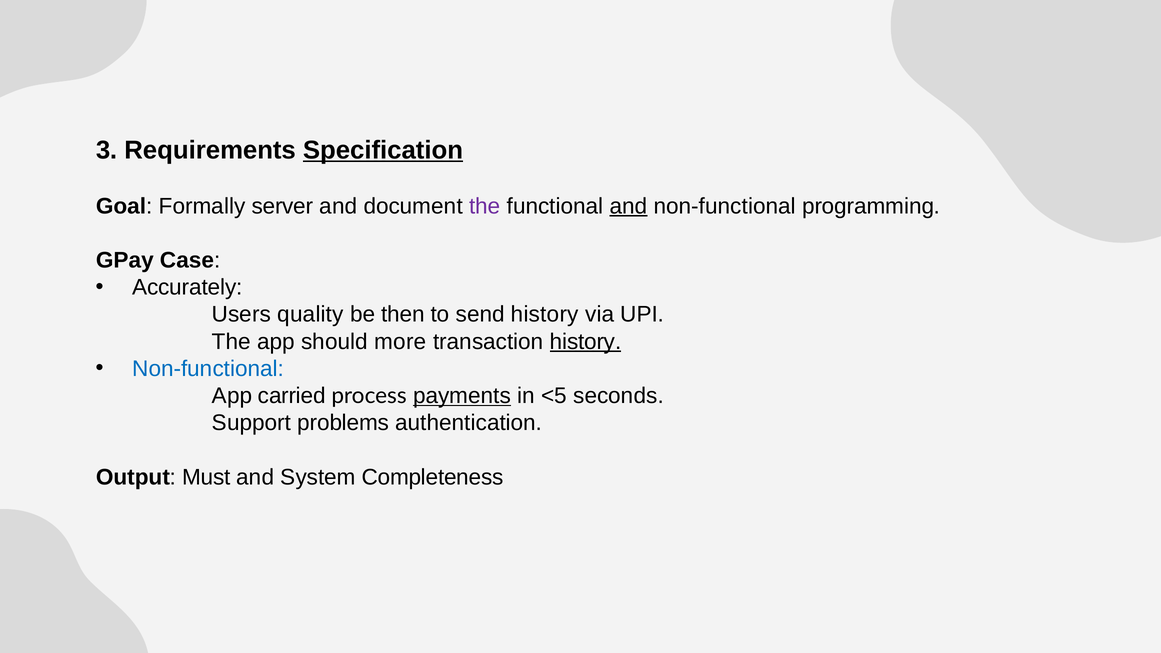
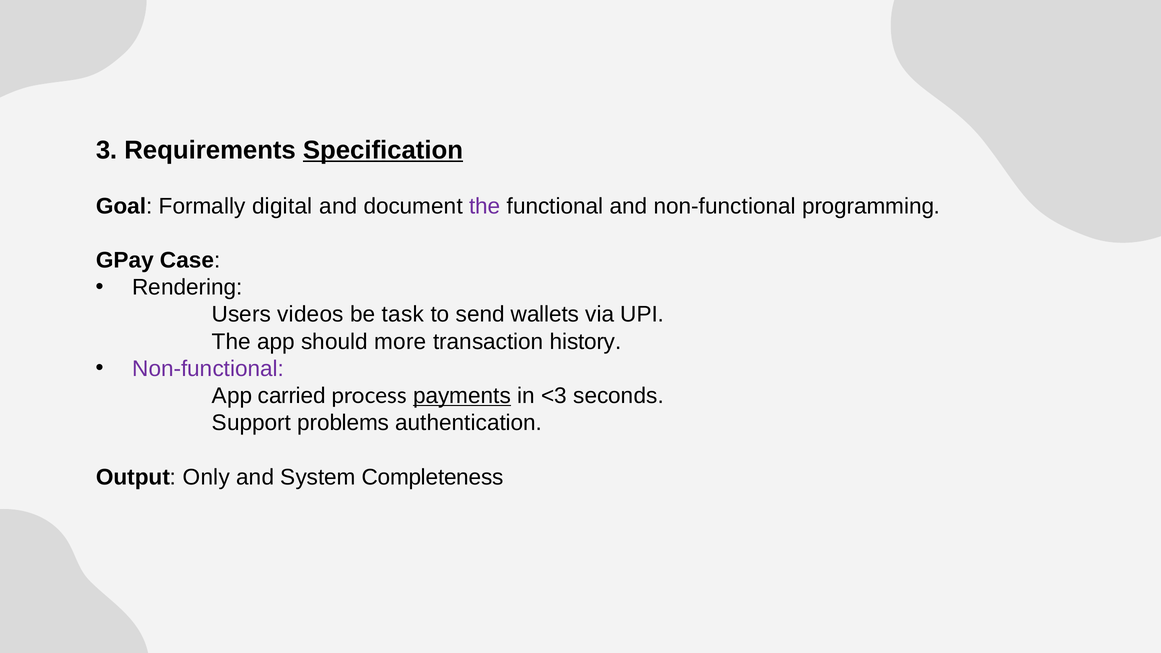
server: server -> digital
and at (629, 206) underline: present -> none
Accurately: Accurately -> Rendering
quality: quality -> videos
then: then -> task
send history: history -> wallets
history at (586, 342) underline: present -> none
Non-functional at (208, 369) colour: blue -> purple
<5: <5 -> <3
Must: Must -> Only
